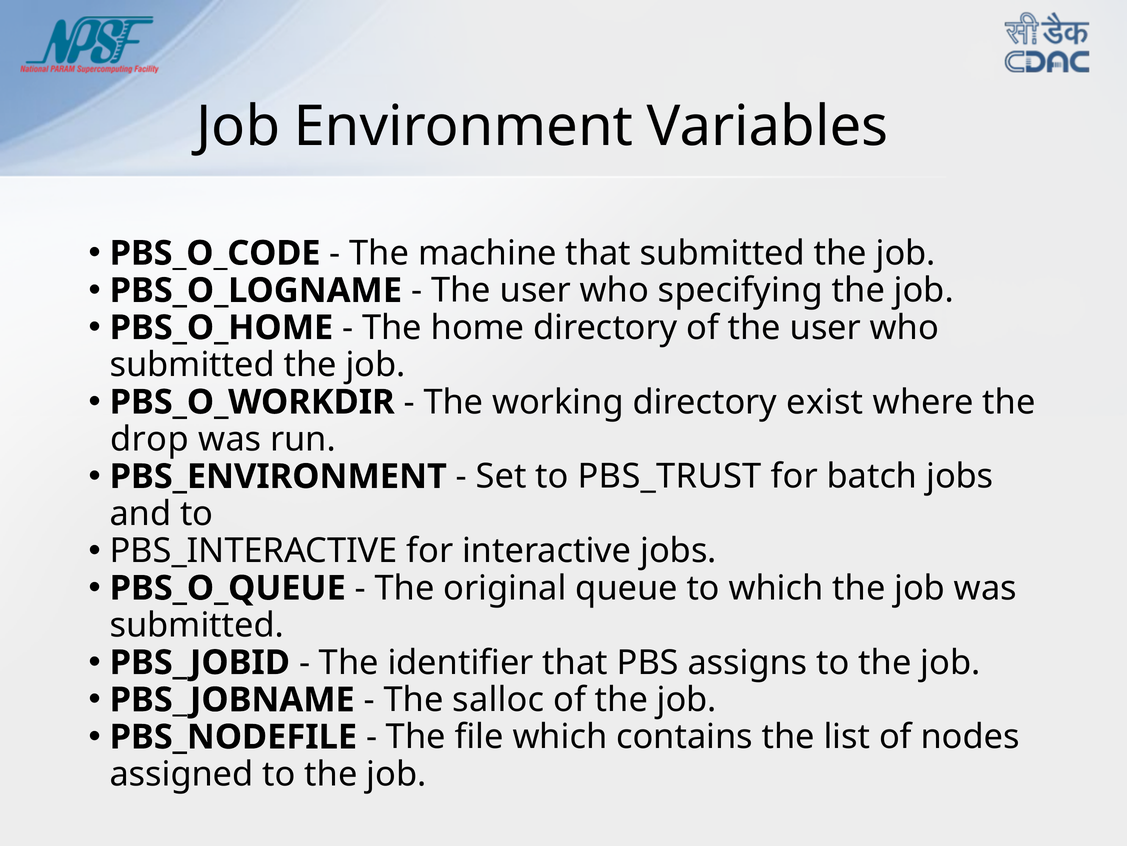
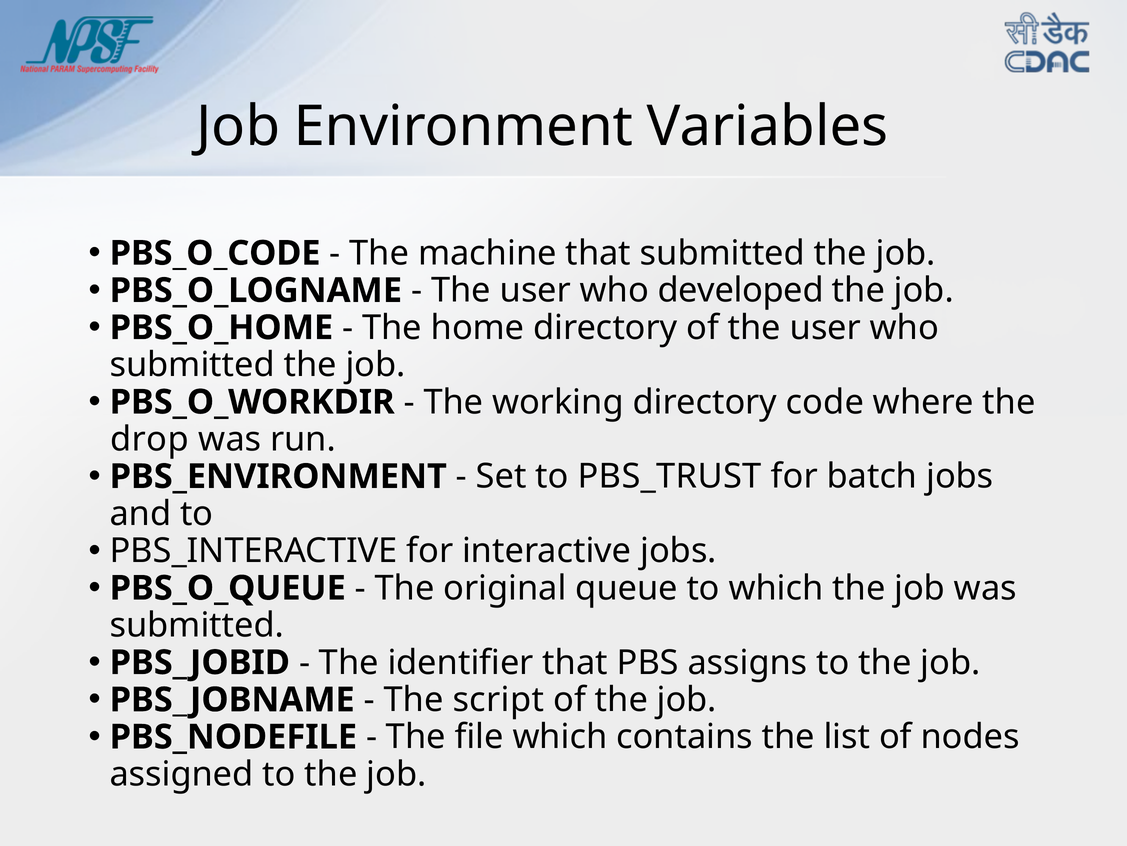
specifying: specifying -> developed
exist: exist -> code
salloc: salloc -> script
